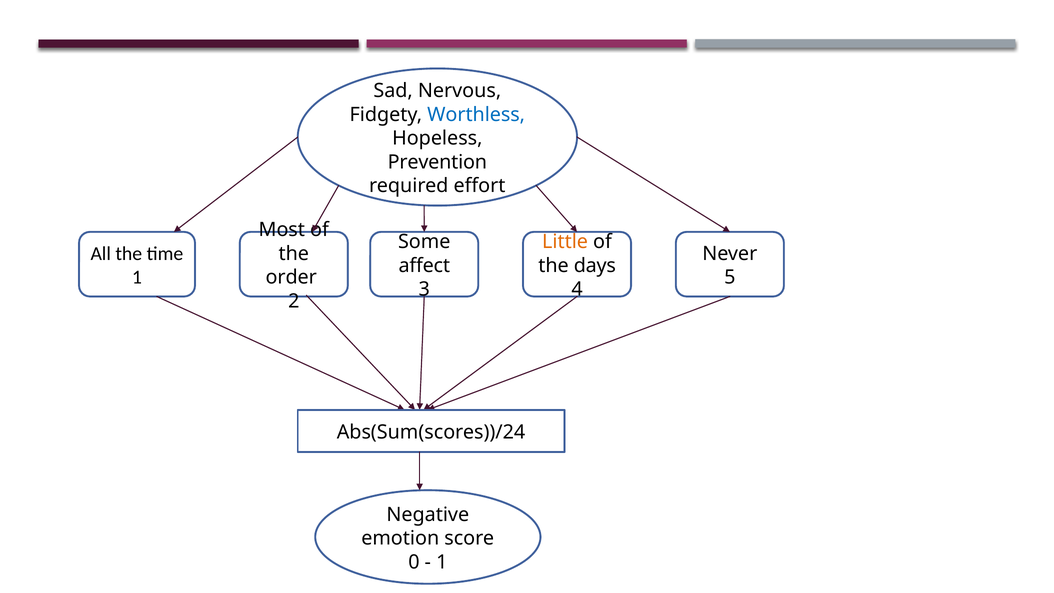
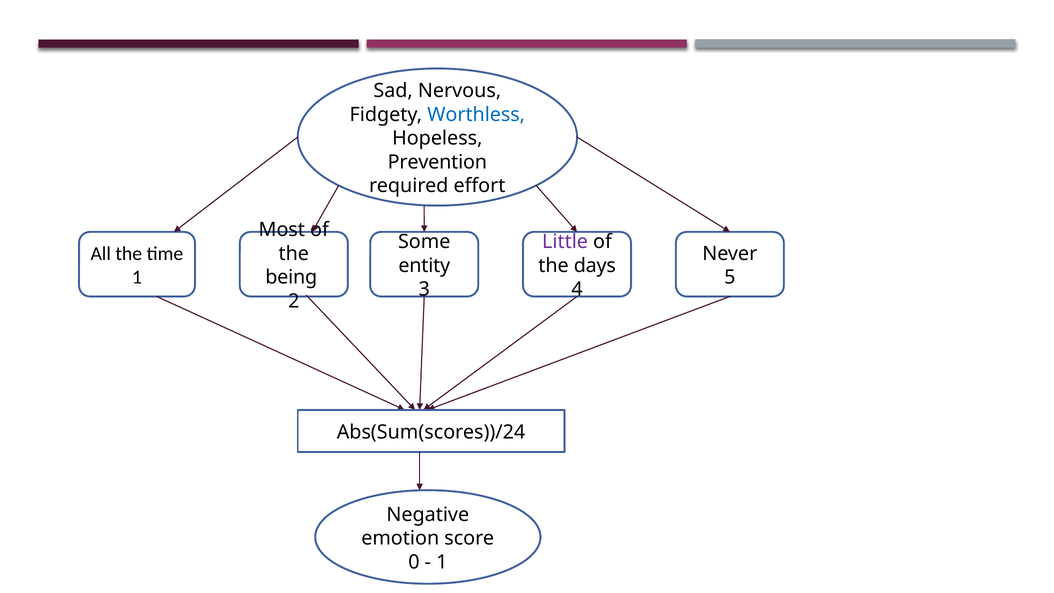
Little colour: orange -> purple
affect: affect -> entity
order: order -> being
